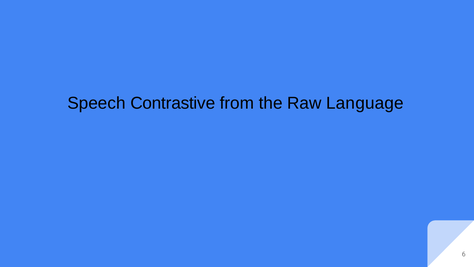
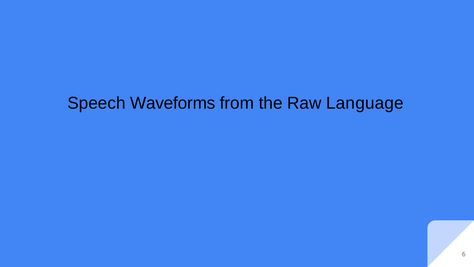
Contrastive: Contrastive -> Waveforms
